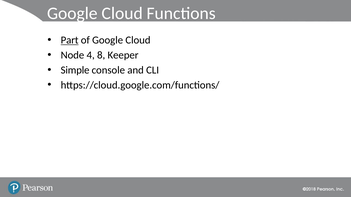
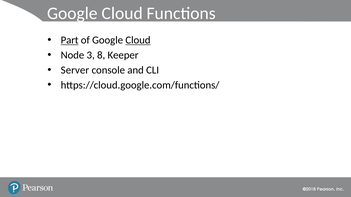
Cloud at (138, 40) underline: none -> present
4: 4 -> 3
Simple: Simple -> Server
